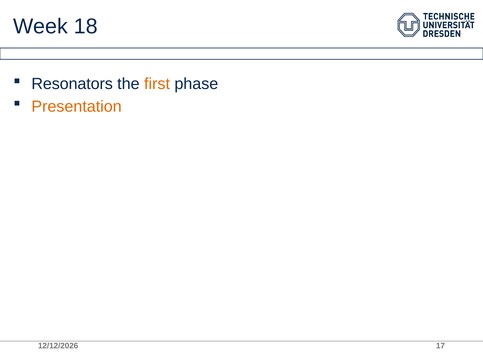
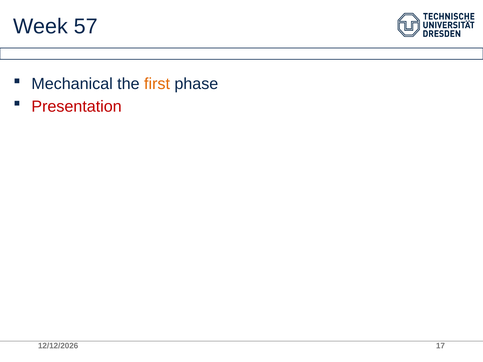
18: 18 -> 57
Resonators: Resonators -> Mechanical
Presentation colour: orange -> red
